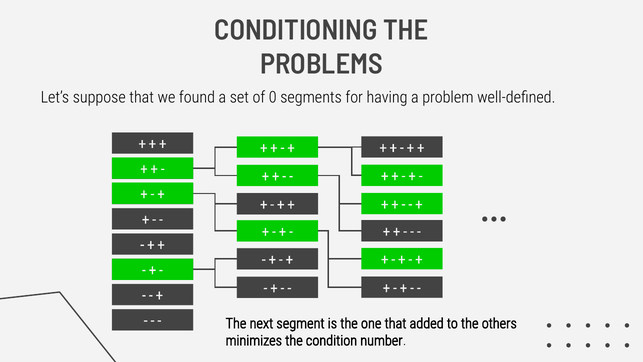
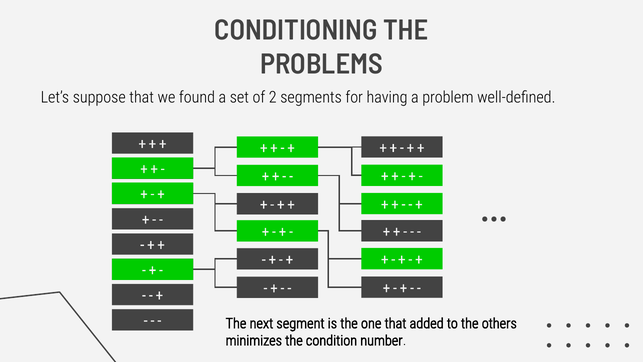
0: 0 -> 2
